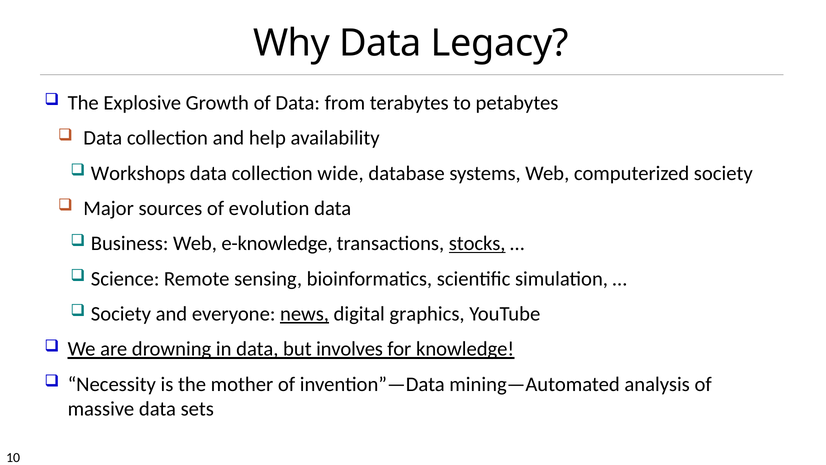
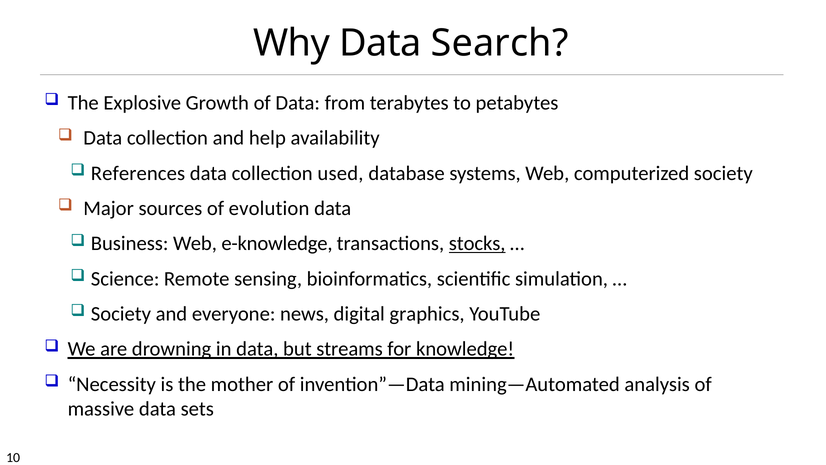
Legacy: Legacy -> Search
Workshops: Workshops -> References
wide: wide -> used
news underline: present -> none
involves: involves -> streams
